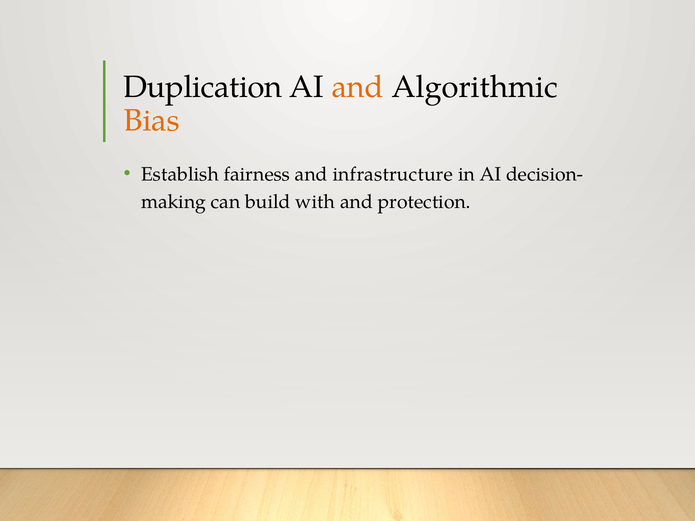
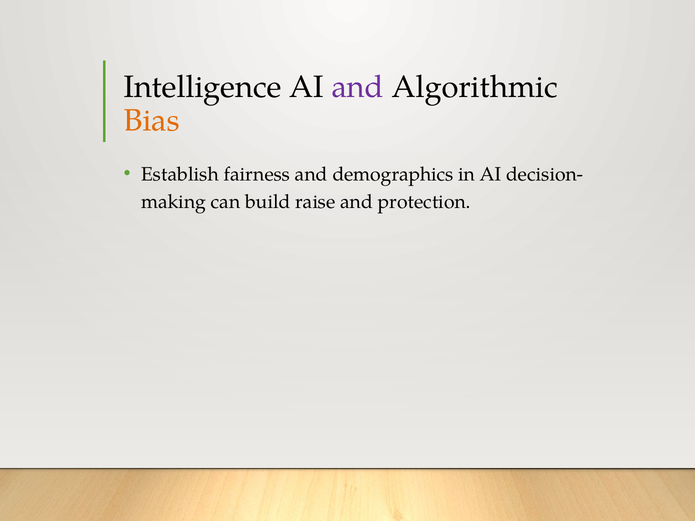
Duplication: Duplication -> Intelligence
and at (358, 87) colour: orange -> purple
infrastructure: infrastructure -> demographics
with: with -> raise
